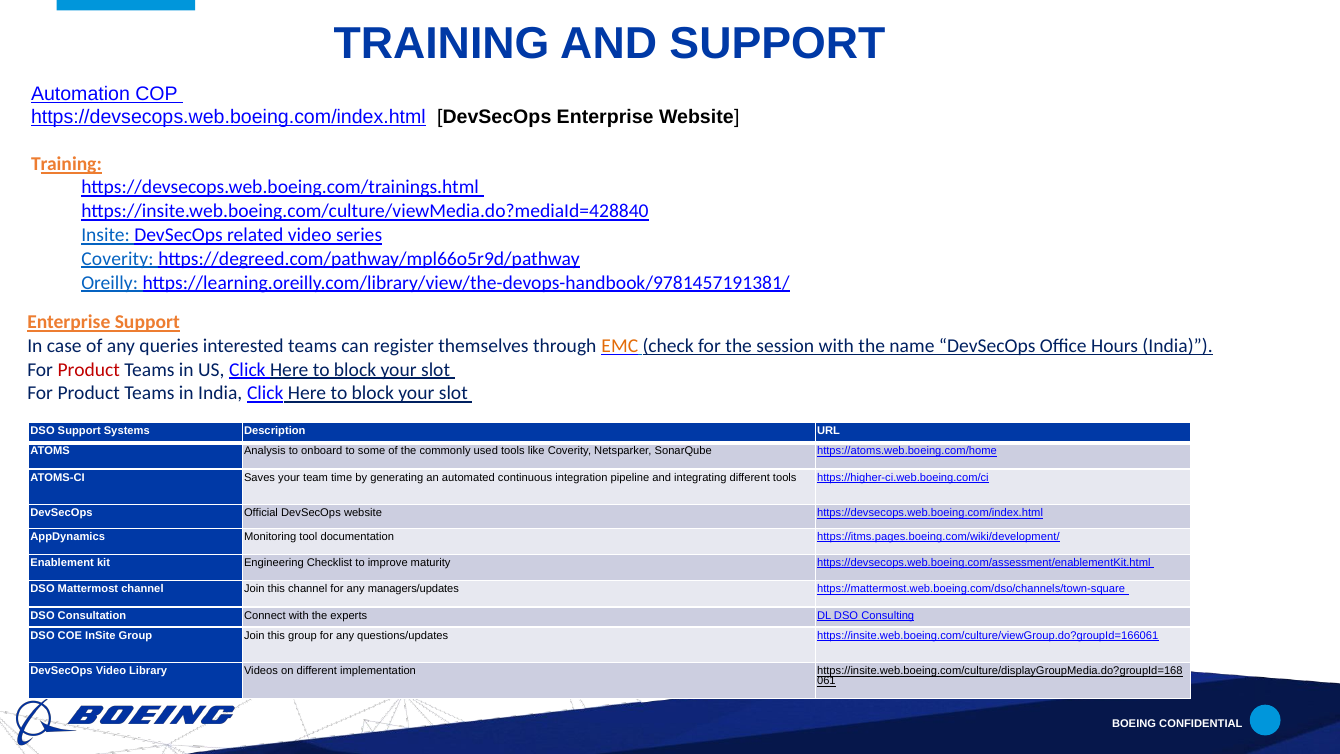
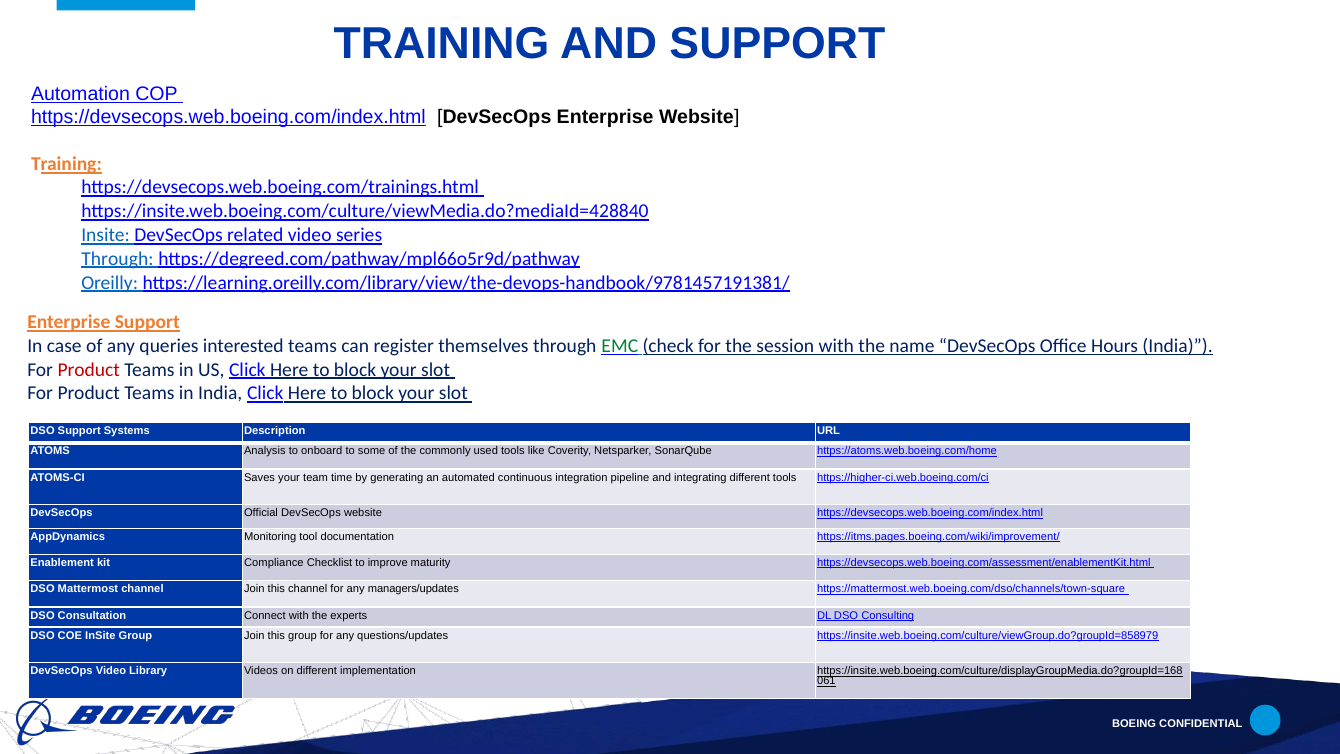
Coverity at (117, 259): Coverity -> Through
EMC colour: orange -> green
https://itms.pages.boeing.com/wiki/development/: https://itms.pages.boeing.com/wiki/development/ -> https://itms.pages.boeing.com/wiki/improvement/
Engineering: Engineering -> Compliance
https://insite.web.boeing.com/culture/viewGroup.do?groupId=166061: https://insite.web.boeing.com/culture/viewGroup.do?groupId=166061 -> https://insite.web.boeing.com/culture/viewGroup.do?groupId=858979
